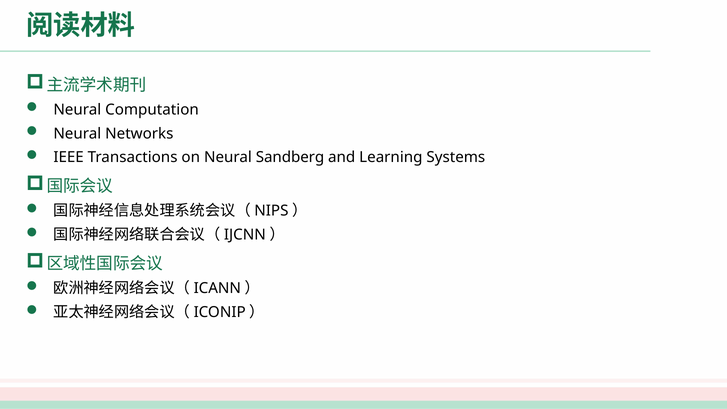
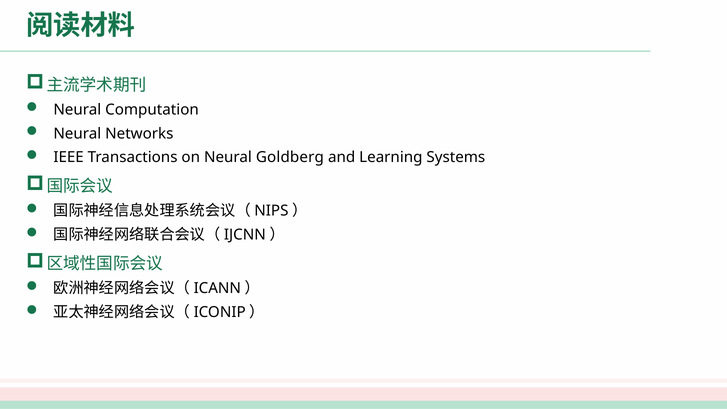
Sandberg: Sandberg -> Goldberg
